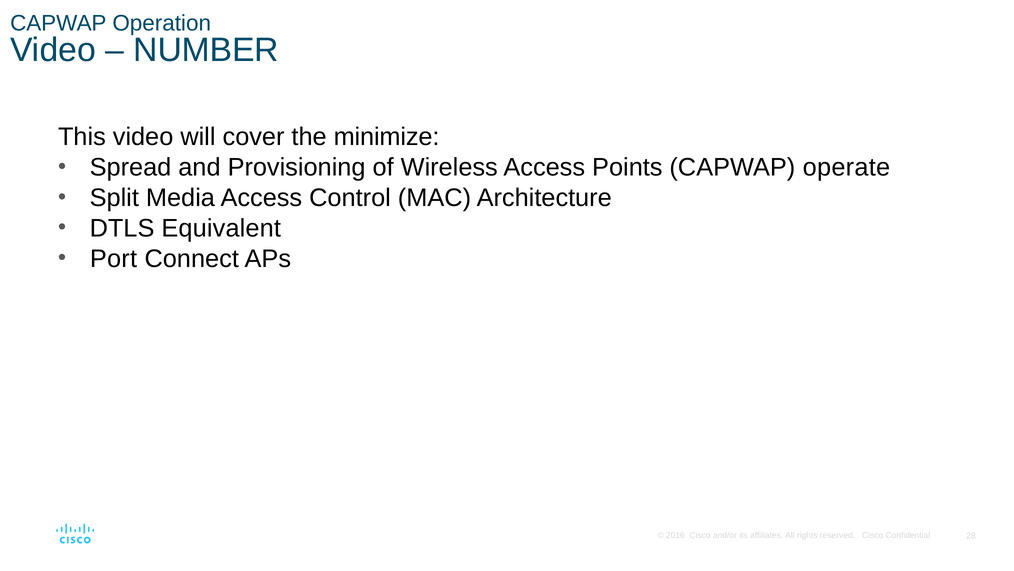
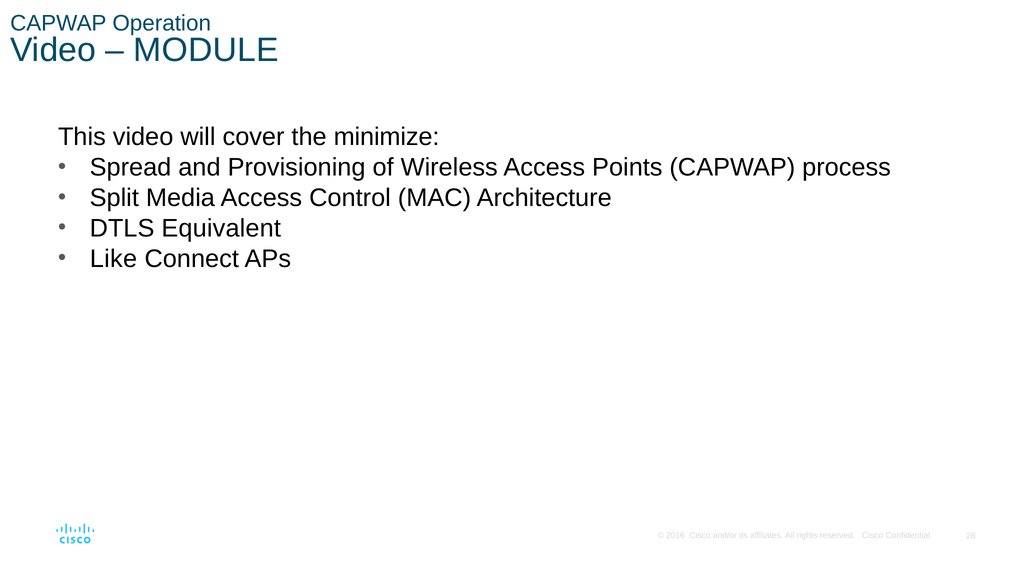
NUMBER: NUMBER -> MODULE
operate: operate -> process
Port: Port -> Like
